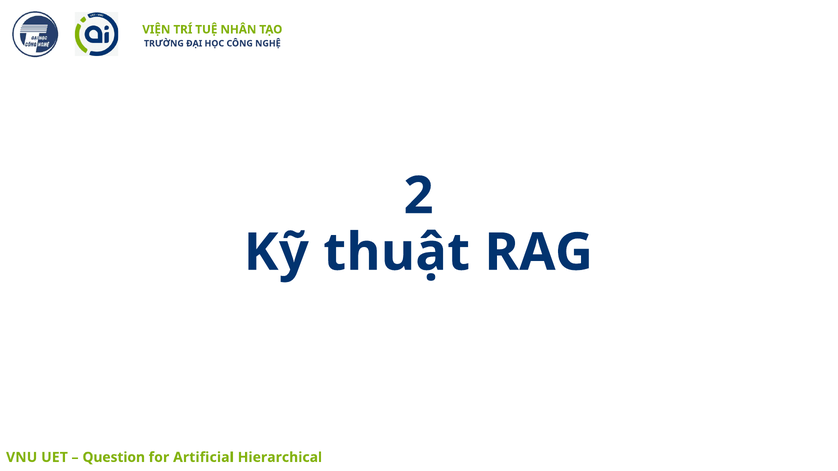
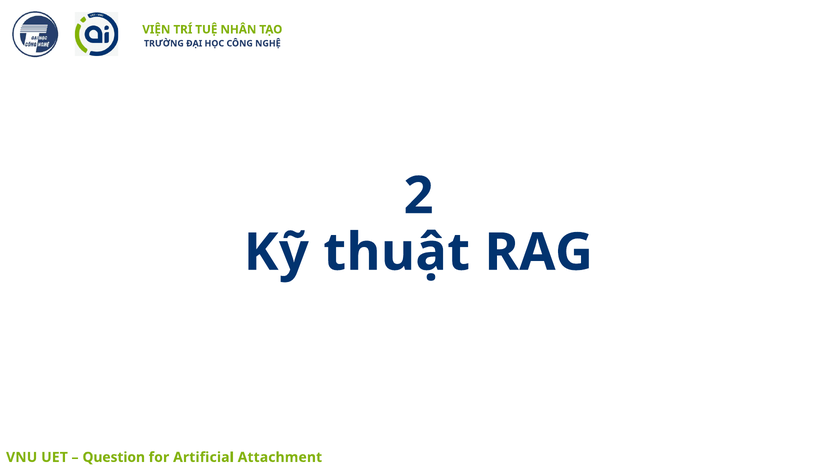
Hierarchical: Hierarchical -> Attachment
